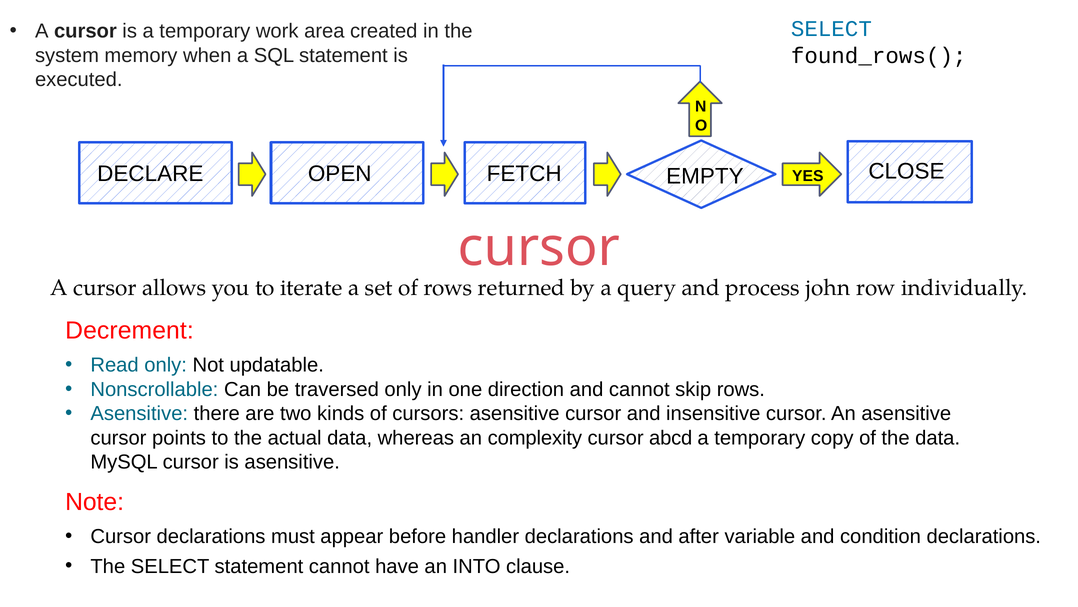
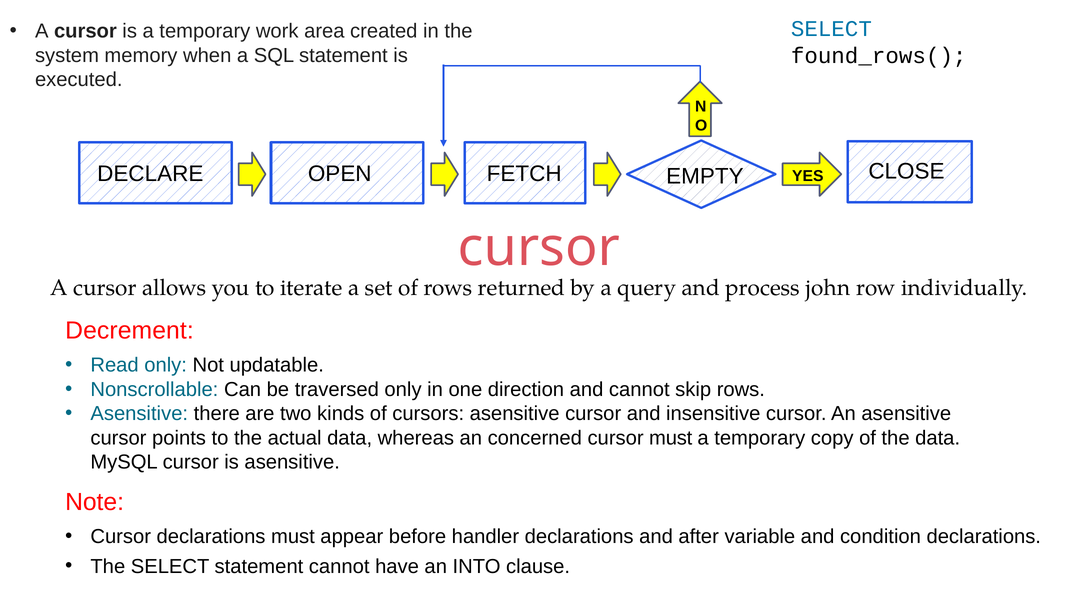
complexity: complexity -> concerned
cursor abcd: abcd -> must
